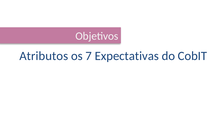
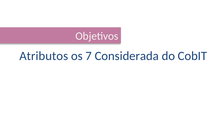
Expectativas: Expectativas -> Considerada
